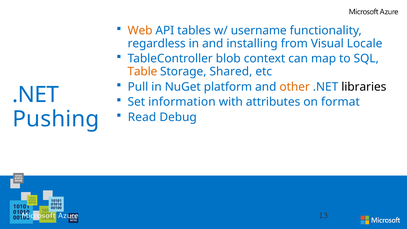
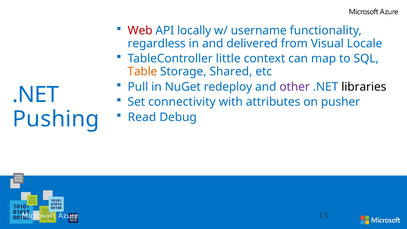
Web colour: orange -> red
tables: tables -> locally
installing: installing -> delivered
blob: blob -> little
platform: platform -> redeploy
other colour: orange -> purple
information: information -> connectivity
format: format -> pusher
